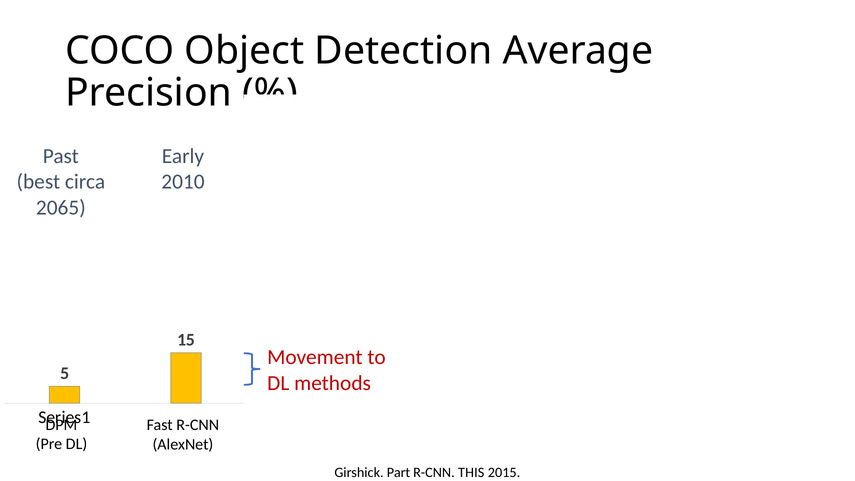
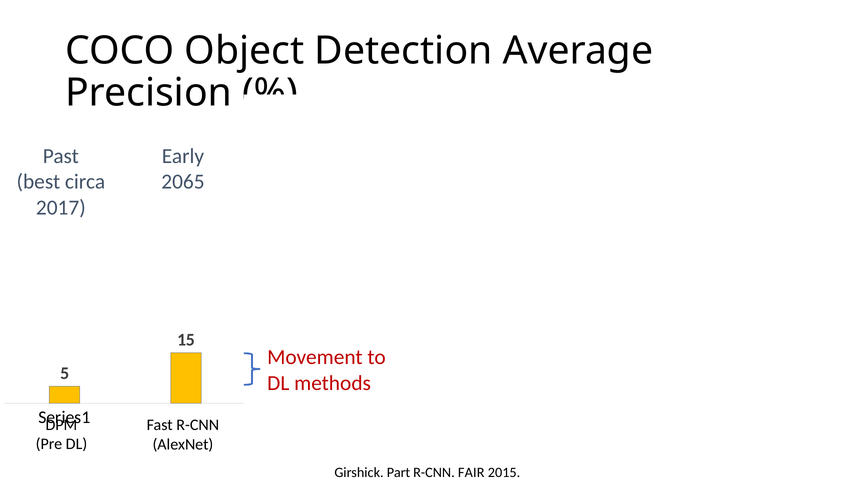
2010: 2010 -> 2065
2065 at (61, 208): 2065 -> 2017
THIS: THIS -> FAIR
